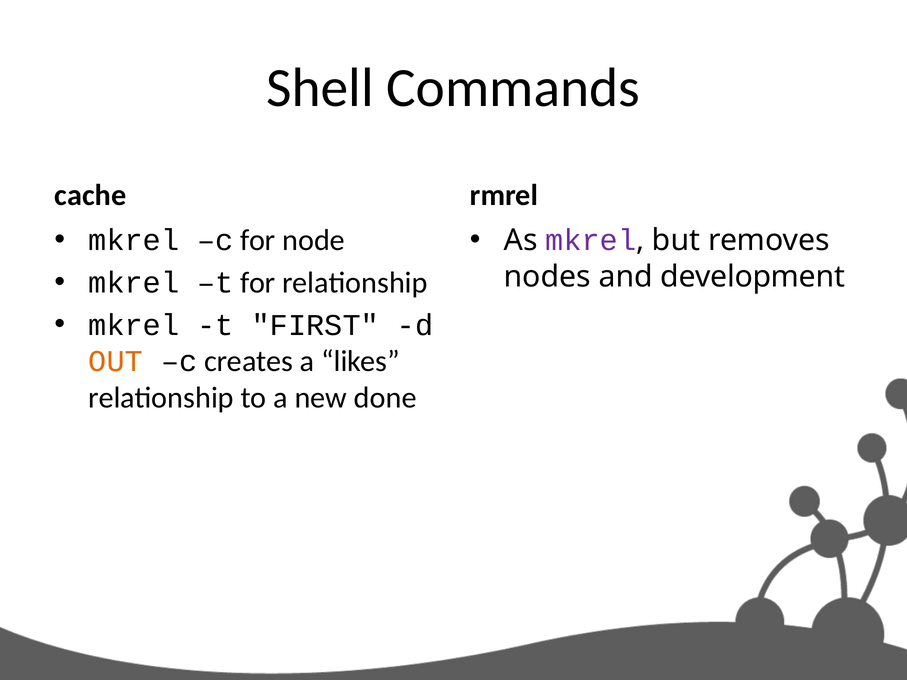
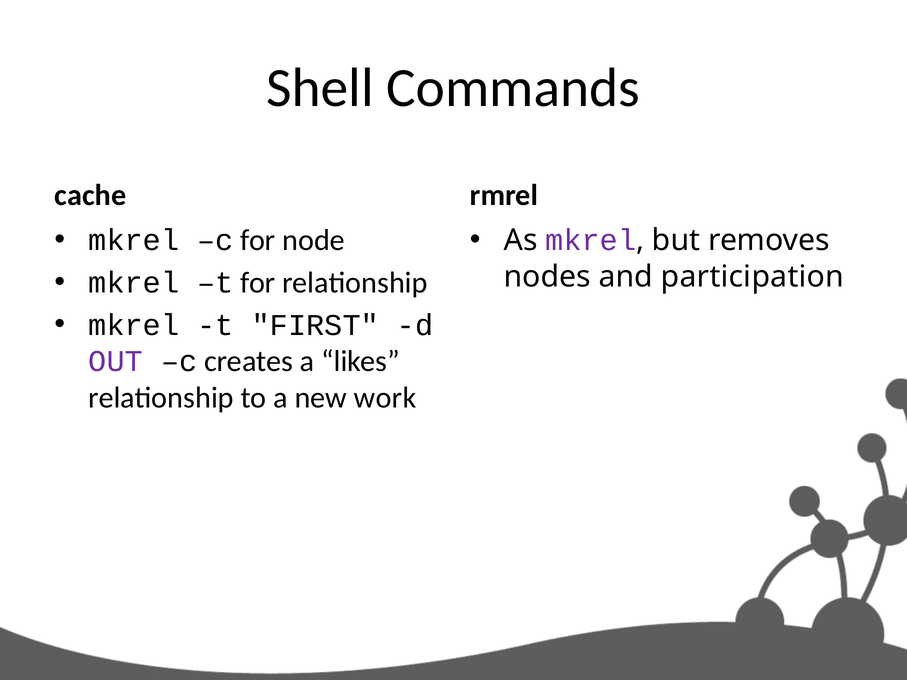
development: development -> participation
OUT colour: orange -> purple
done: done -> work
